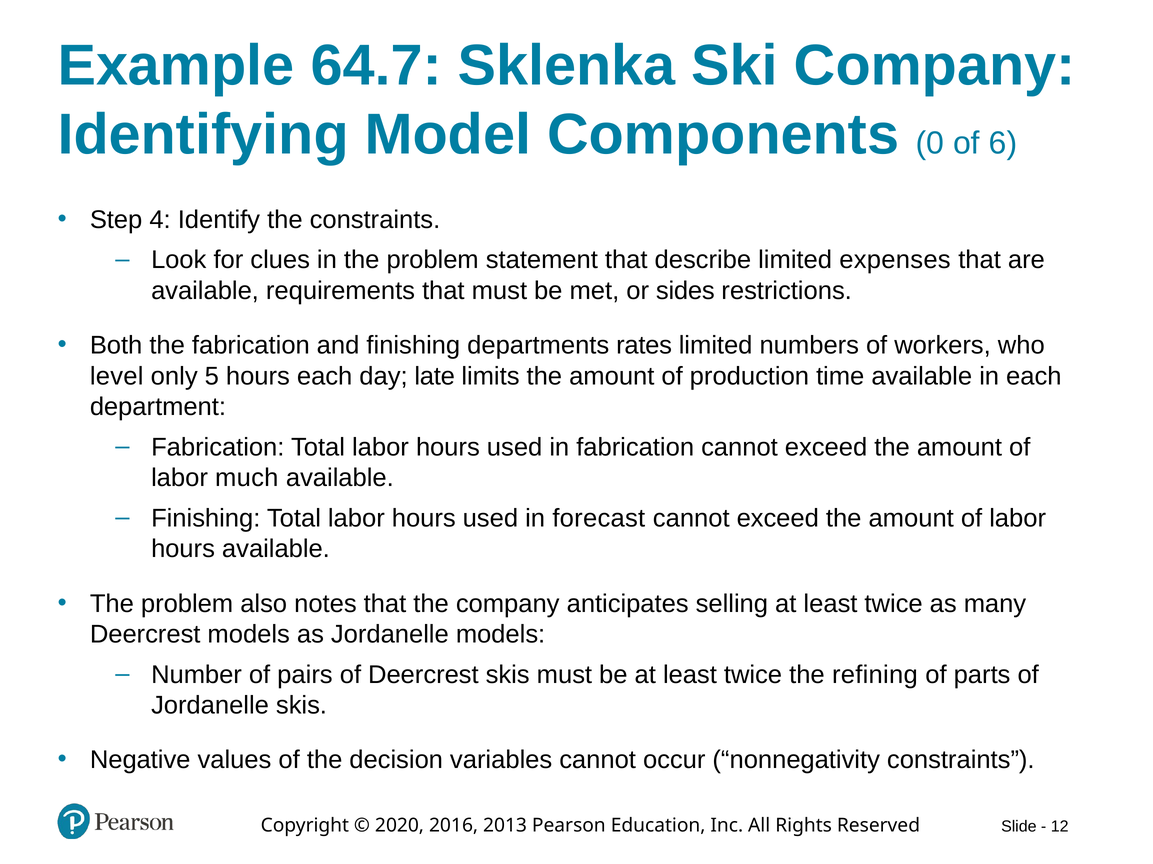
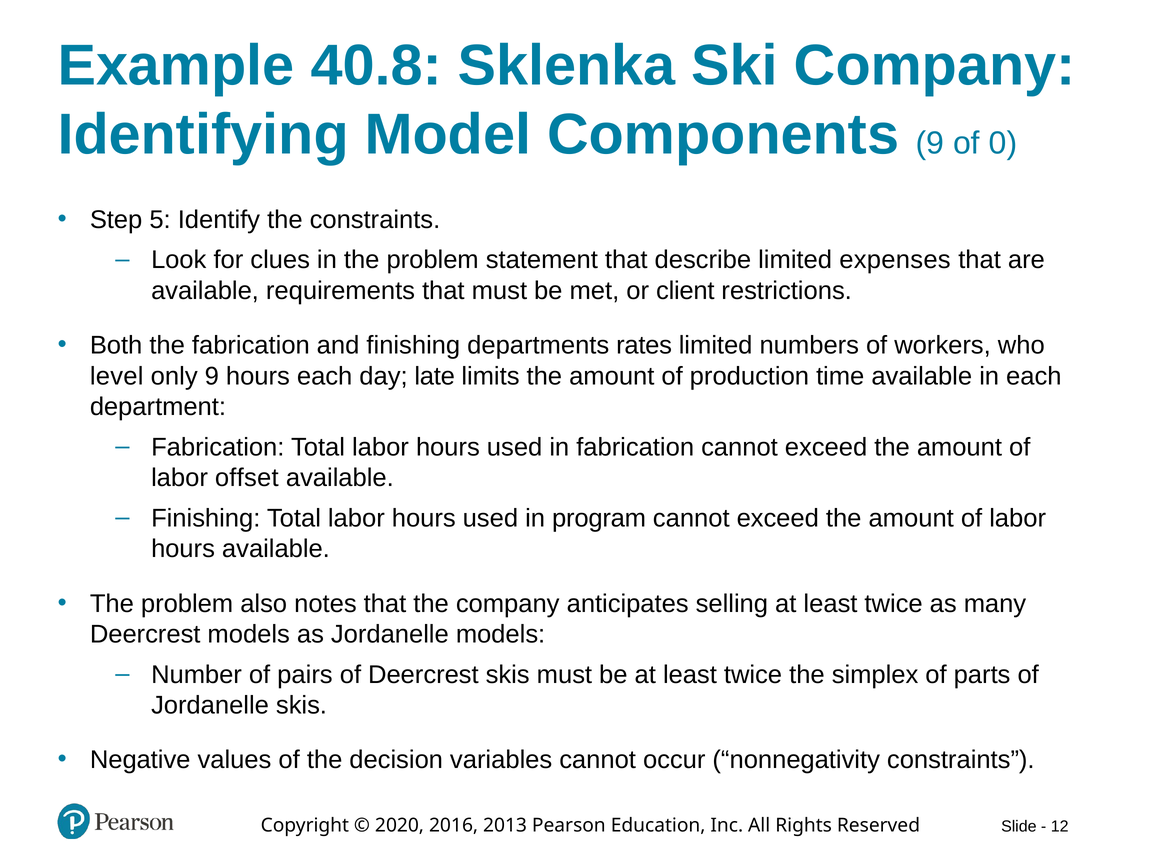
64.7: 64.7 -> 40.8
Components 0: 0 -> 9
6: 6 -> 0
4: 4 -> 5
sides: sides -> client
only 5: 5 -> 9
much: much -> offset
forecast: forecast -> program
refining: refining -> simplex
